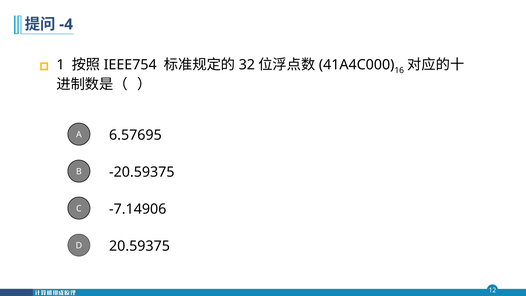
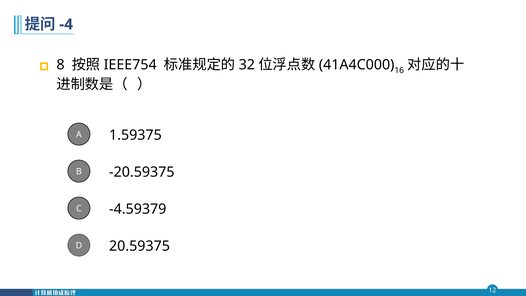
1: 1 -> 8
6.57695: 6.57695 -> 1.59375
-7.14906: -7.14906 -> -4.59379
